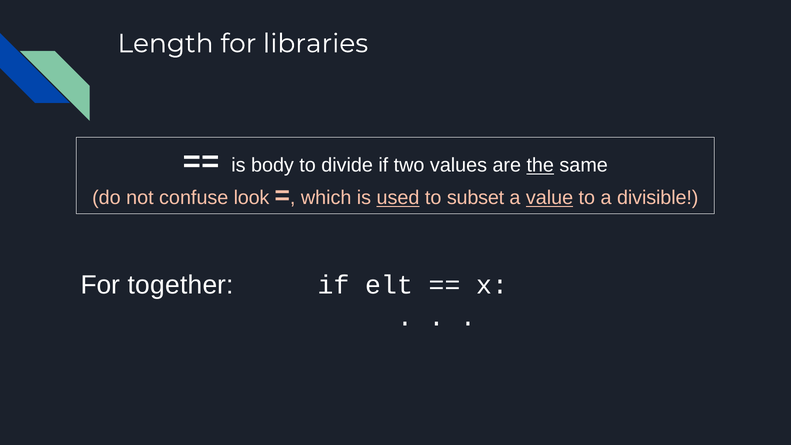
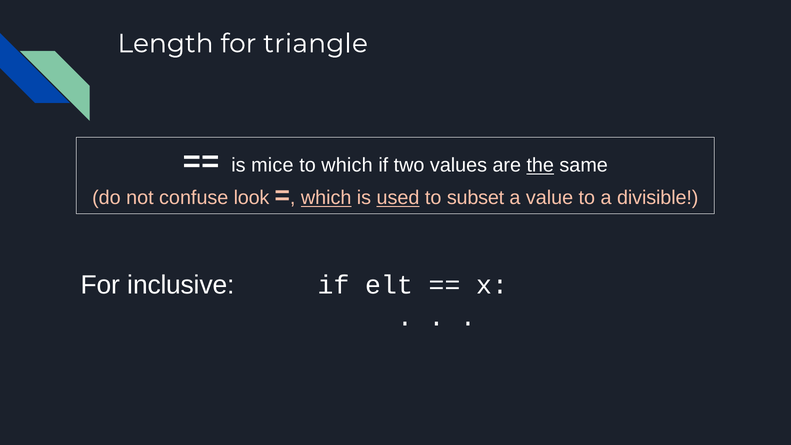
libraries: libraries -> triangle
body: body -> mice
to divide: divide -> which
which at (326, 198) underline: none -> present
value underline: present -> none
together: together -> inclusive
